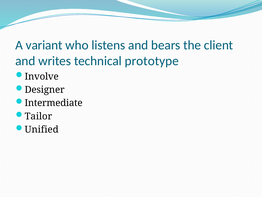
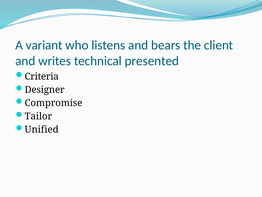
prototype: prototype -> presented
Involve: Involve -> Criteria
Intermediate: Intermediate -> Compromise
